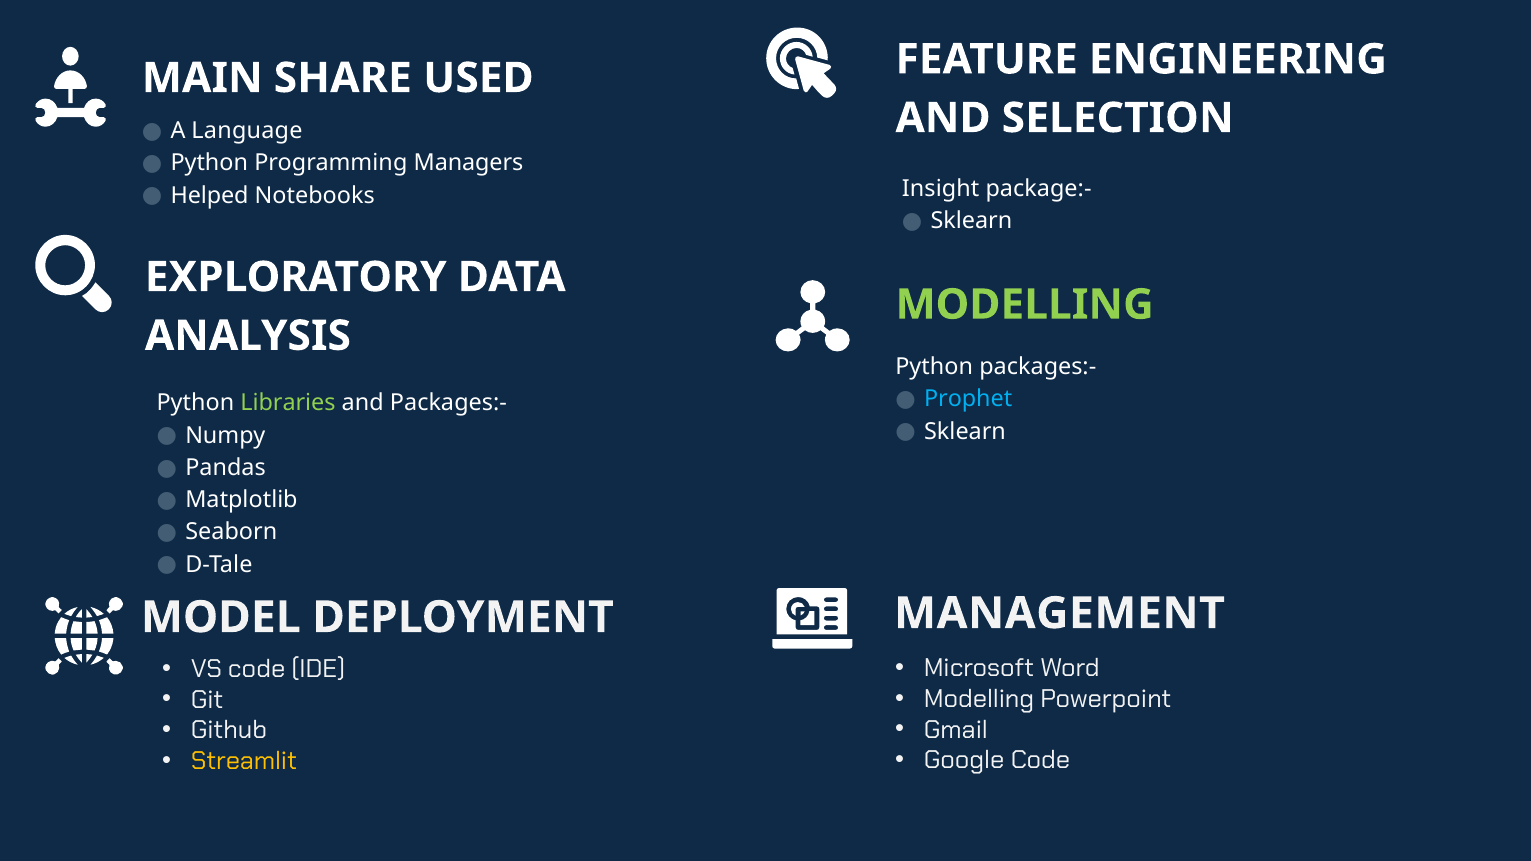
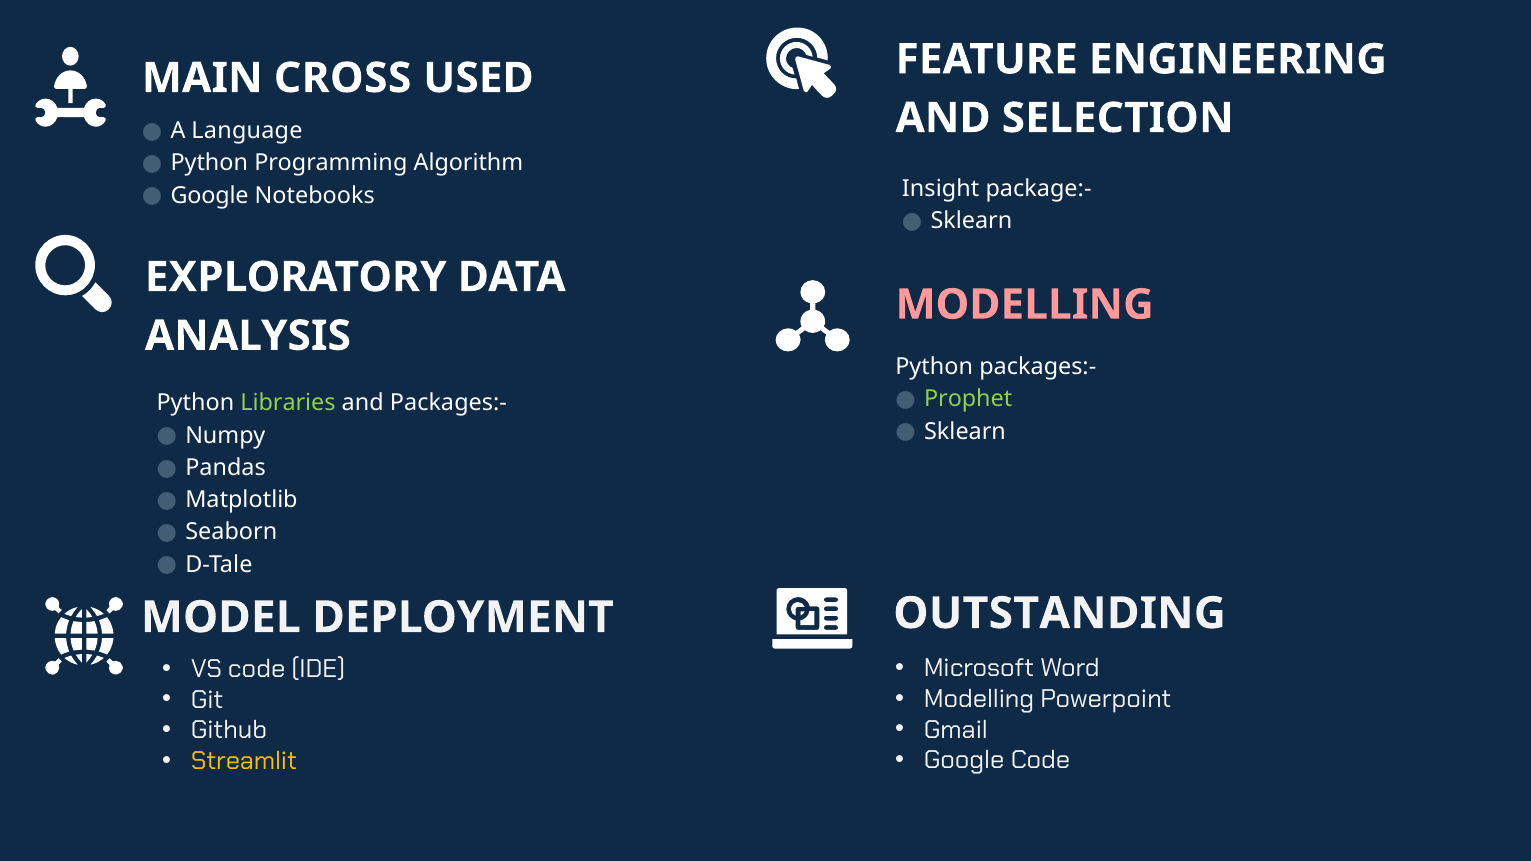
SHARE: SHARE -> CROSS
Managers: Managers -> Algorithm
Helped at (210, 195): Helped -> Google
MODELLING at (1025, 305) colour: light green -> pink
Prophet colour: light blue -> light green
MANAGEMENT: MANAGEMENT -> OUTSTANDING
